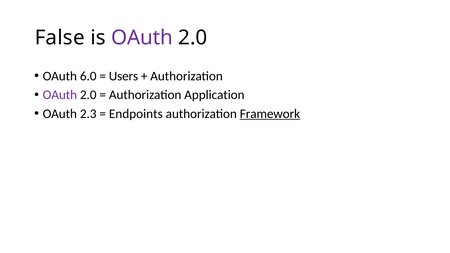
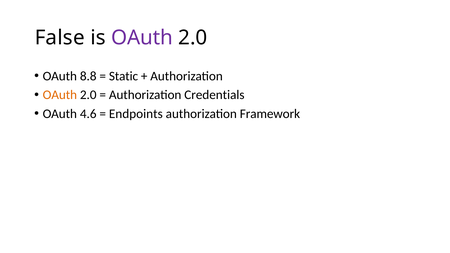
6.0: 6.0 -> 8.8
Users: Users -> Static
OAuth at (60, 95) colour: purple -> orange
Application: Application -> Credentials
2.3: 2.3 -> 4.6
Framework underline: present -> none
